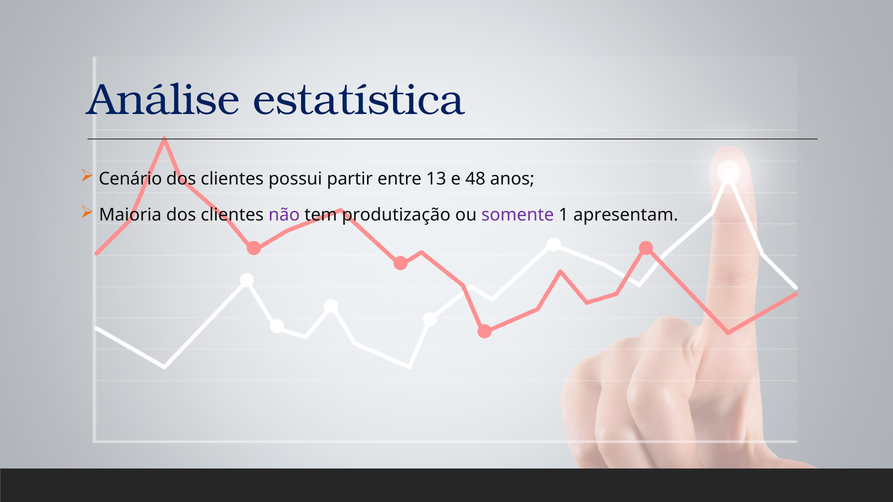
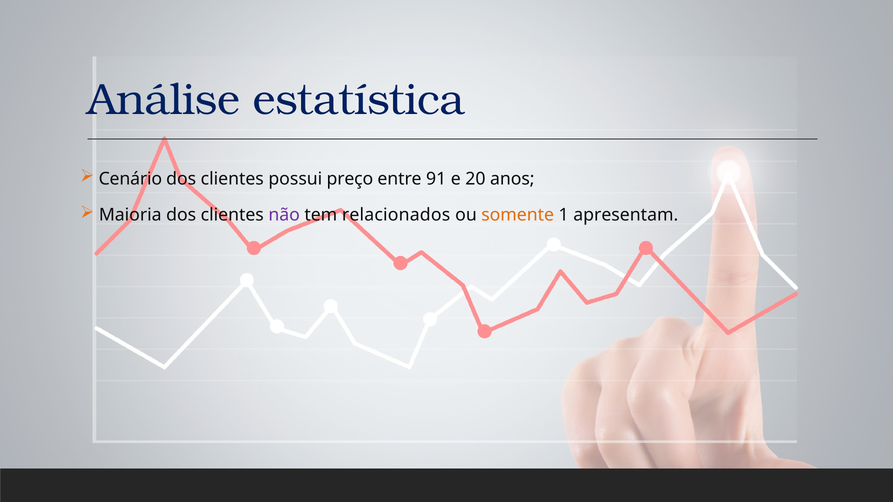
partir: partir -> preço
13: 13 -> 91
48: 48 -> 20
produtização: produtização -> relacionados
somente colour: purple -> orange
